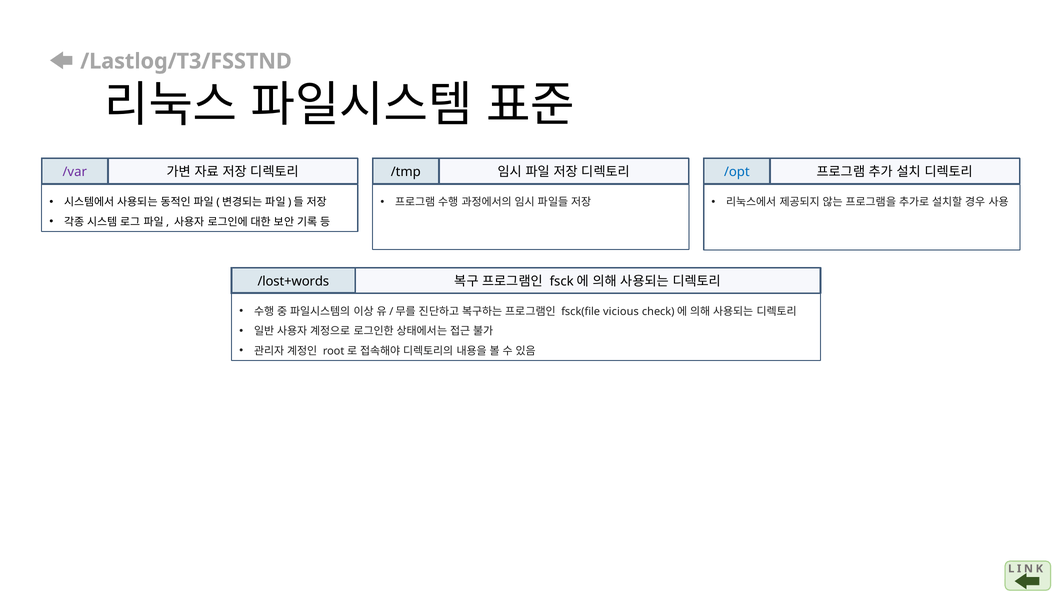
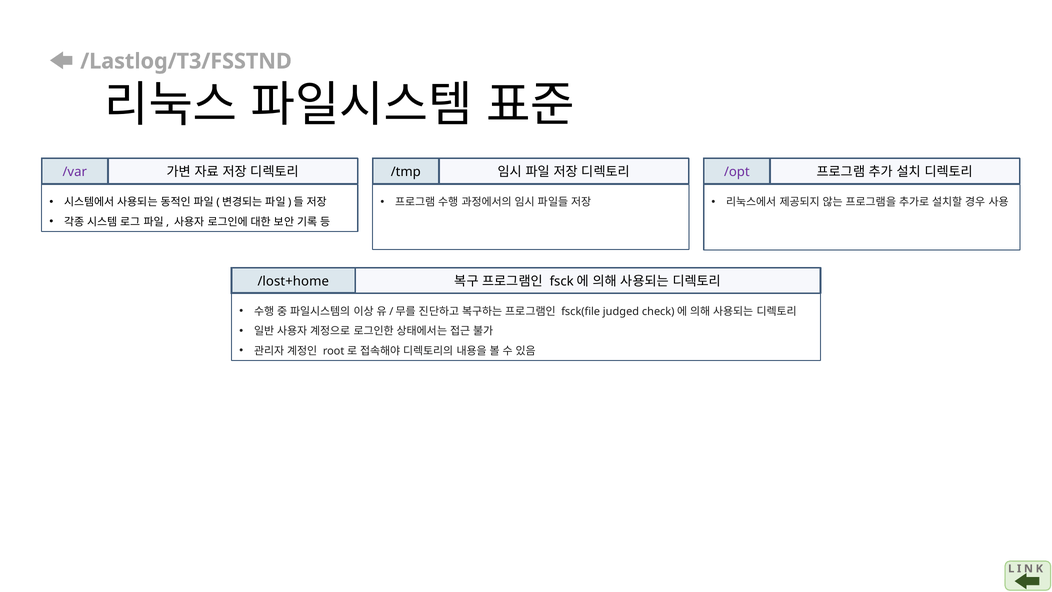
/opt colour: blue -> purple
/lost+words: /lost+words -> /lost+home
vicious: vicious -> judged
